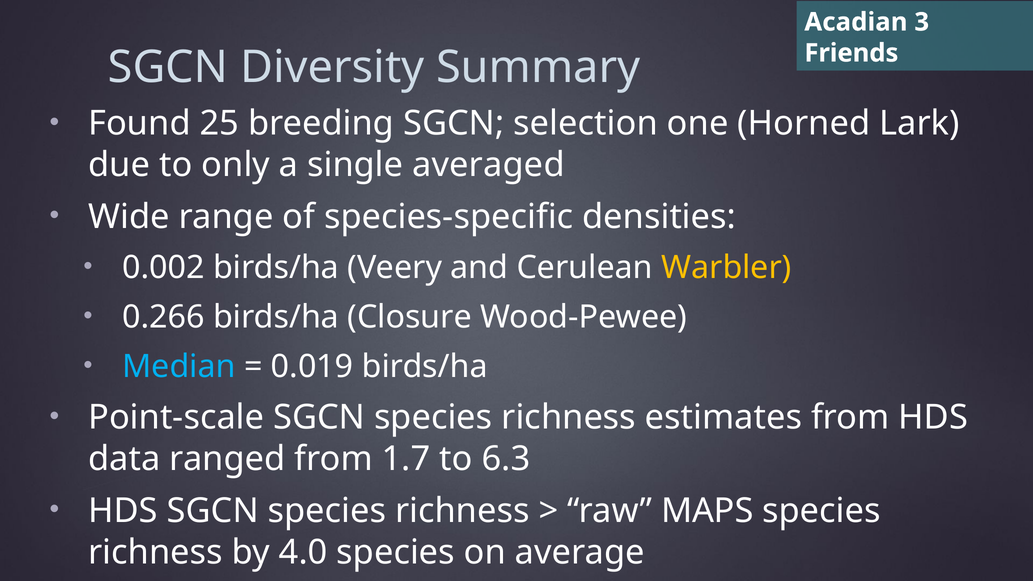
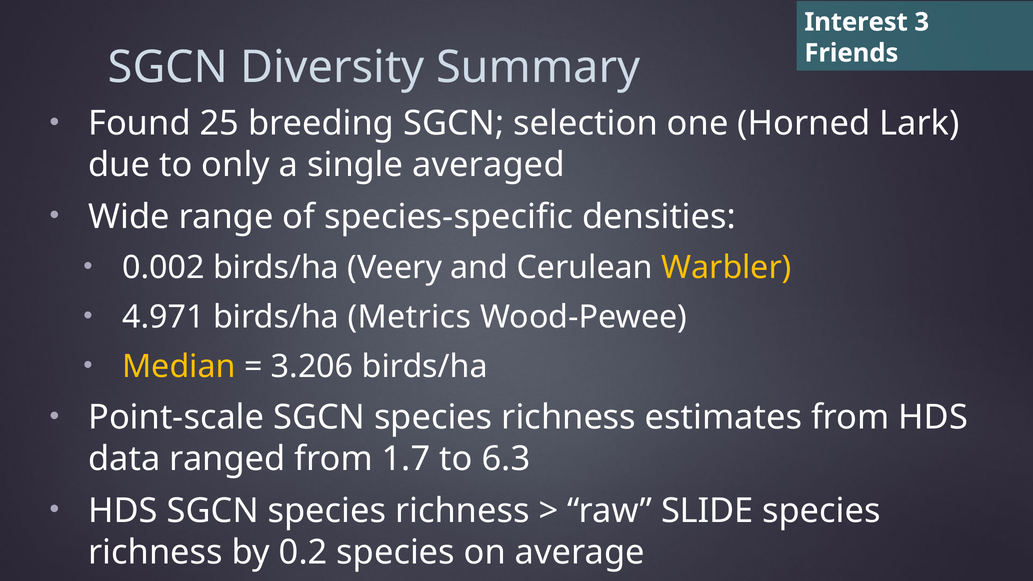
Acadian: Acadian -> Interest
0.266: 0.266 -> 4.971
Closure: Closure -> Metrics
Median colour: light blue -> yellow
0.019: 0.019 -> 3.206
MAPS: MAPS -> SLIDE
4.0: 4.0 -> 0.2
